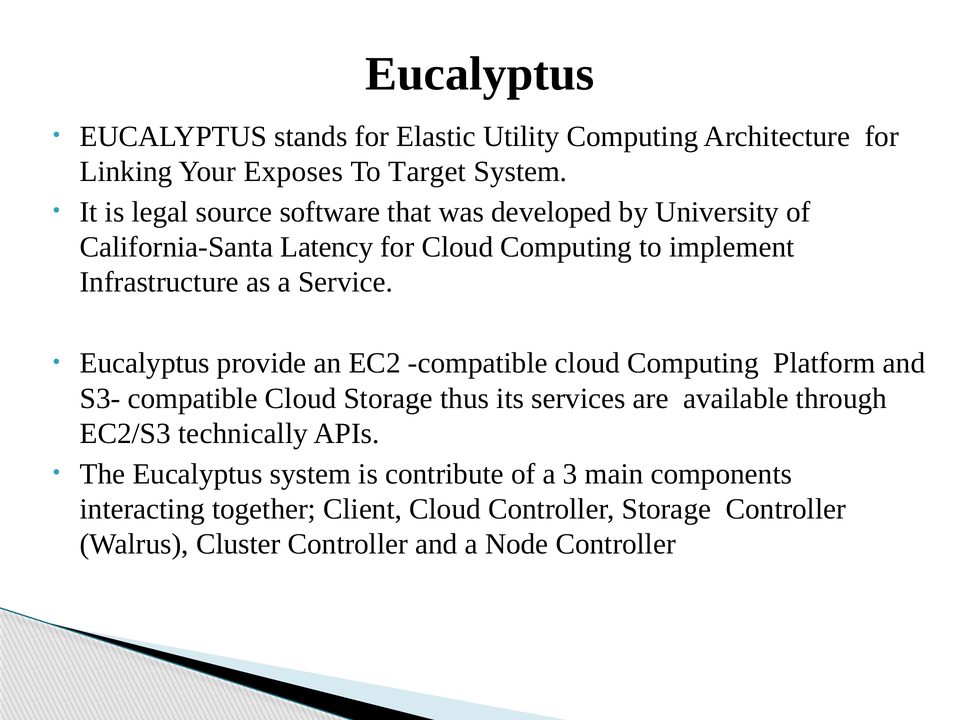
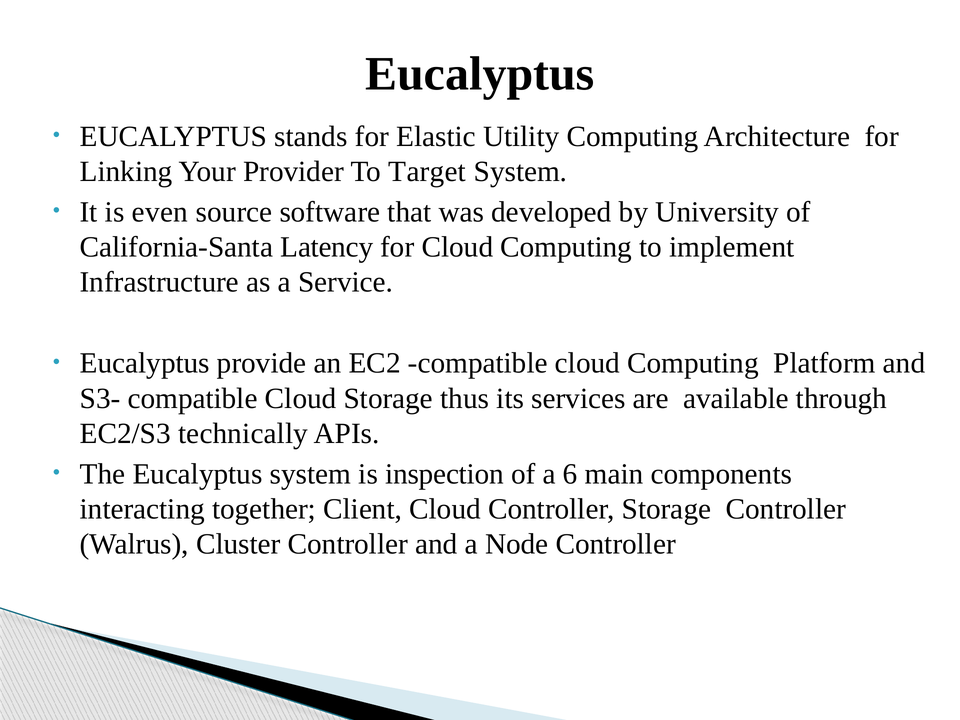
Exposes: Exposes -> Provider
legal: legal -> even
contribute: contribute -> inspection
3: 3 -> 6
